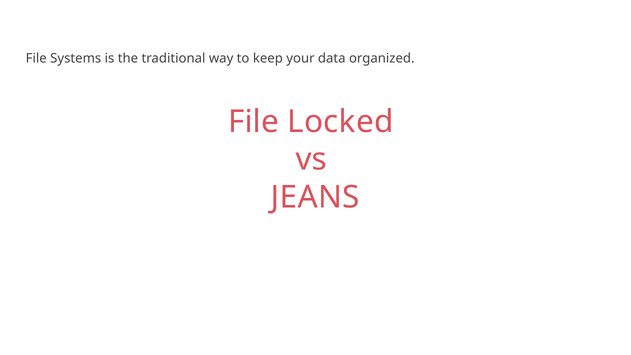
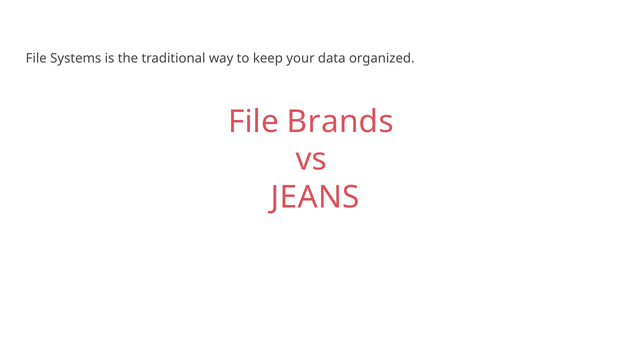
Locked: Locked -> Brands
